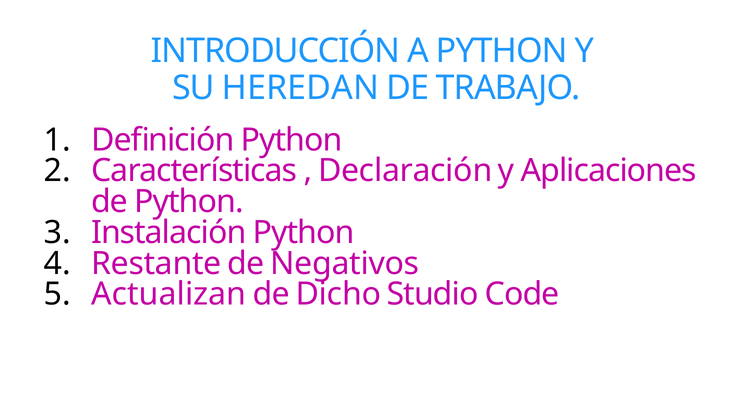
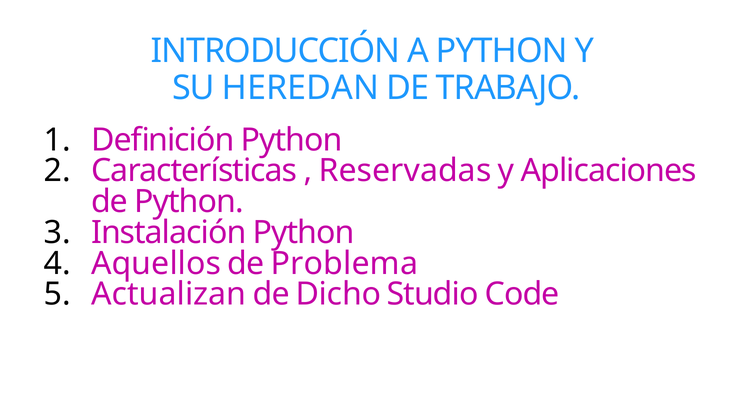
Declaración: Declaración -> Reservadas
Restante: Restante -> Aquellos
Negativos: Negativos -> Problema
